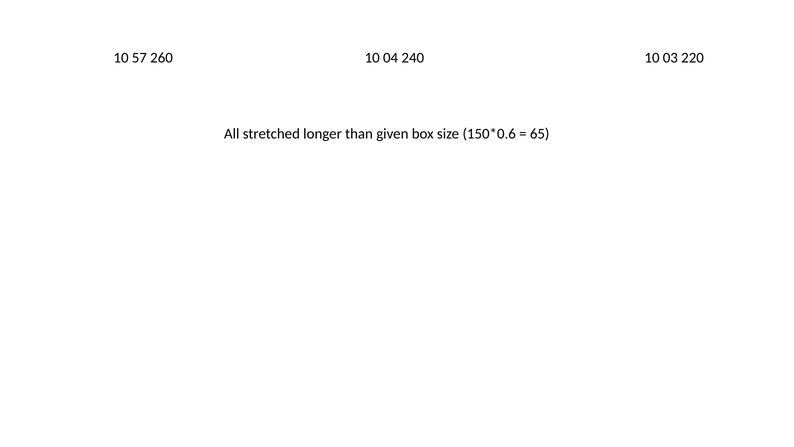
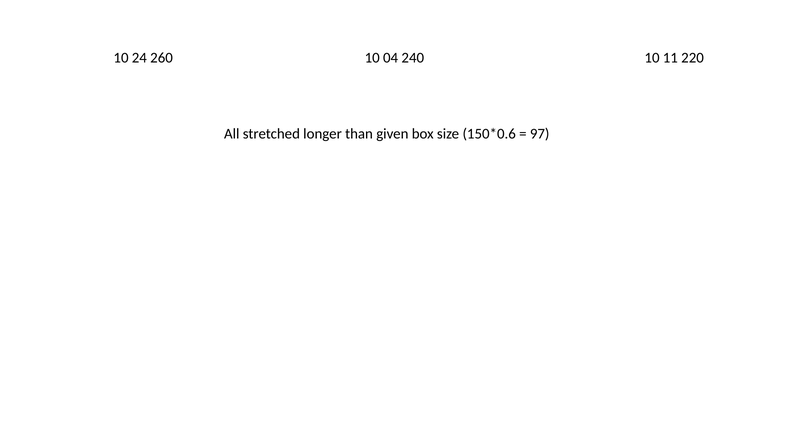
57: 57 -> 24
03: 03 -> 11
65: 65 -> 97
